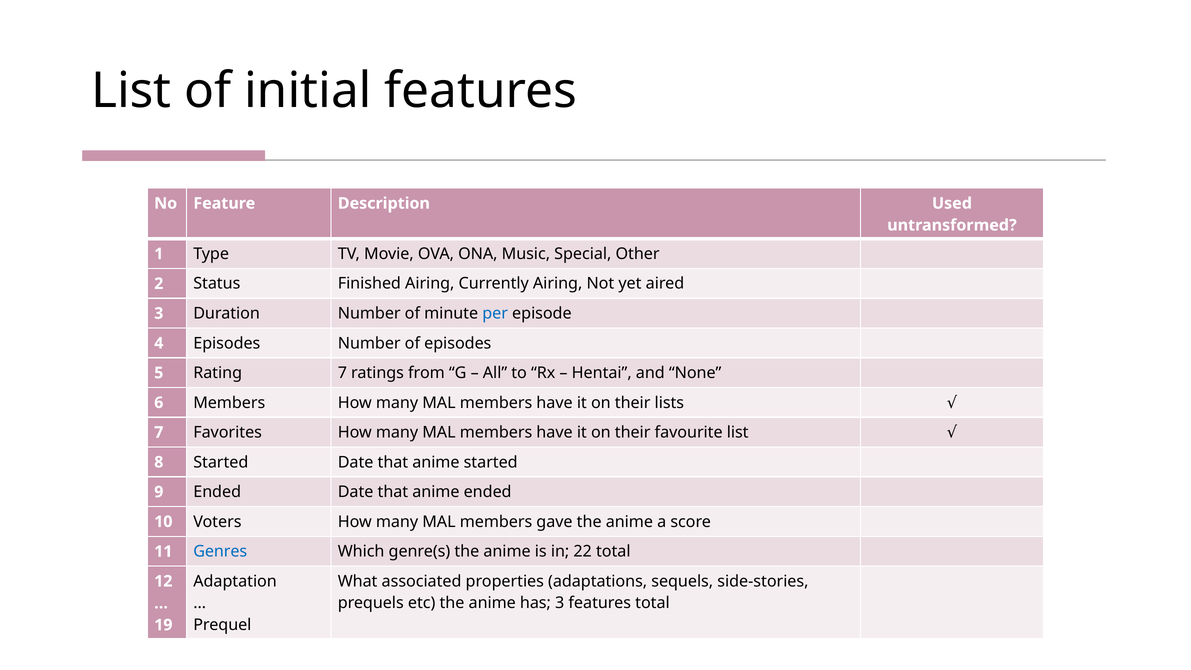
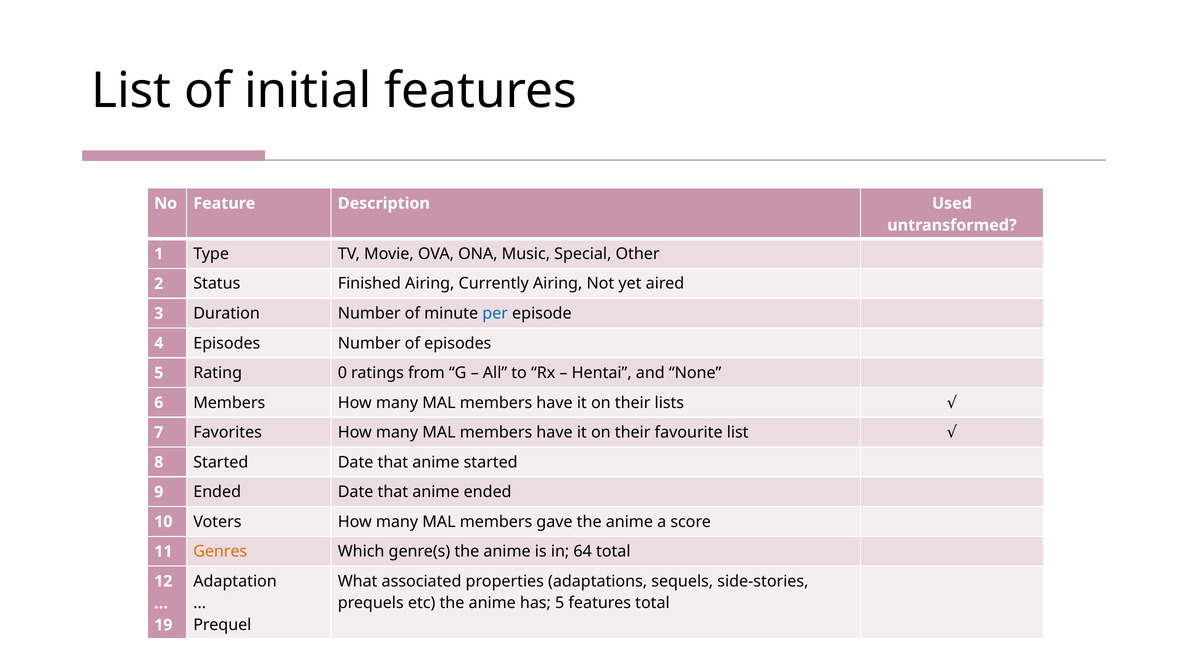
Rating 7: 7 -> 0
Genres colour: blue -> orange
22: 22 -> 64
has 3: 3 -> 5
